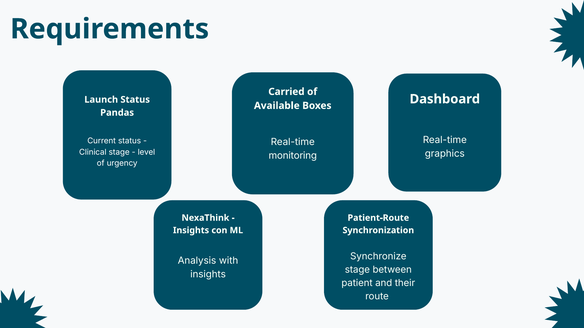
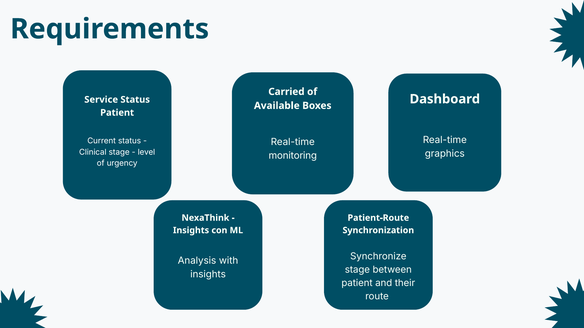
Launch: Launch -> Service
Pandas at (117, 113): Pandas -> Patient
